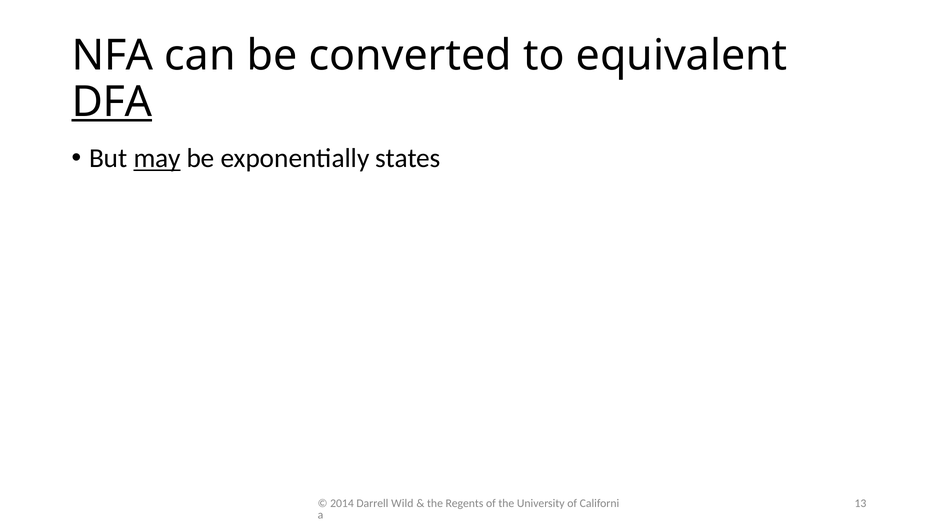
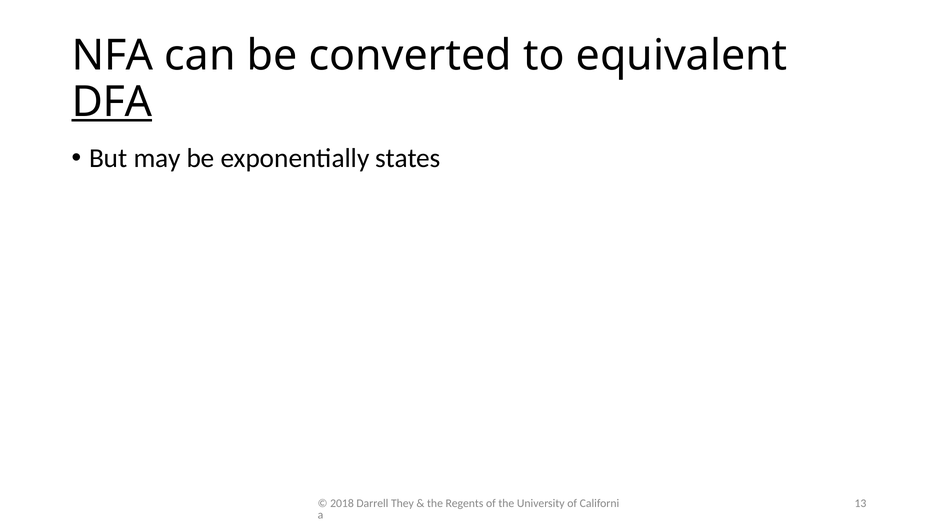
may underline: present -> none
2014: 2014 -> 2018
Wild: Wild -> They
